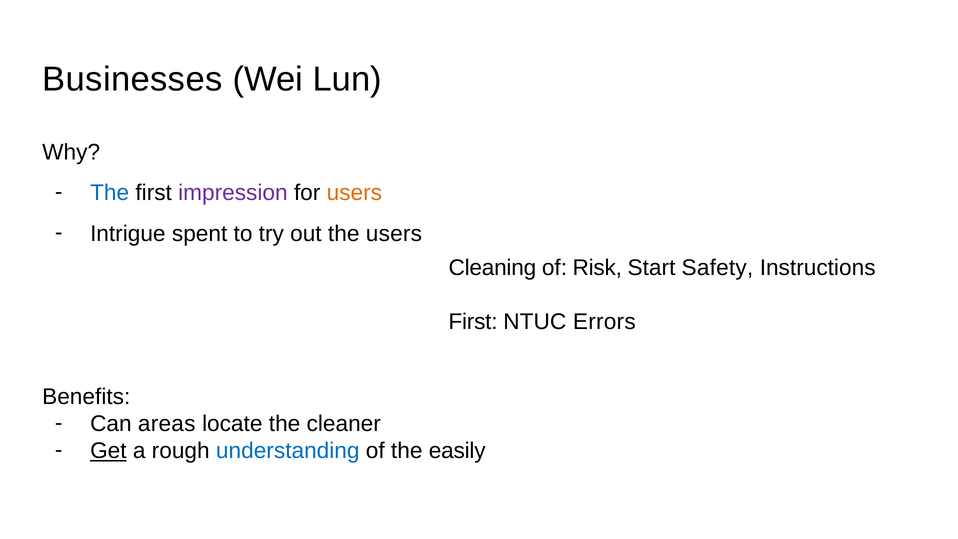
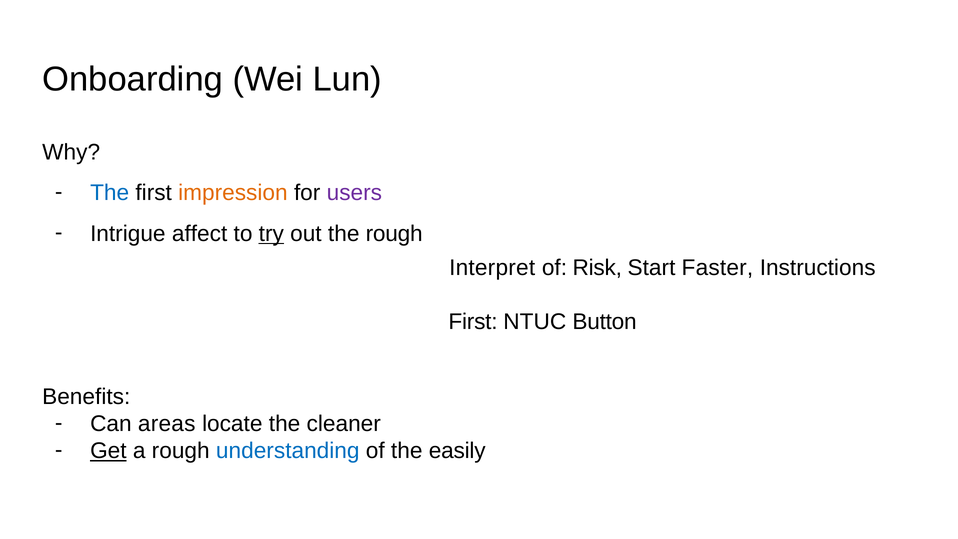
Businesses: Businesses -> Onboarding
impression colour: purple -> orange
users at (354, 193) colour: orange -> purple
spent: spent -> affect
try underline: none -> present
the users: users -> rough
Cleaning: Cleaning -> Interpret
Safety: Safety -> Faster
Errors: Errors -> Button
